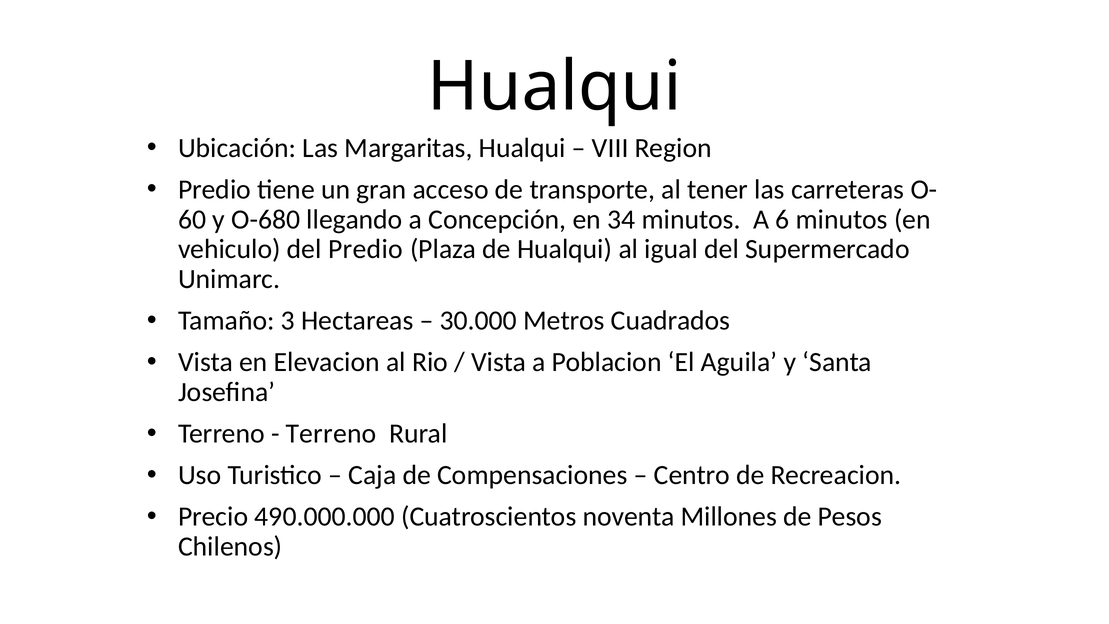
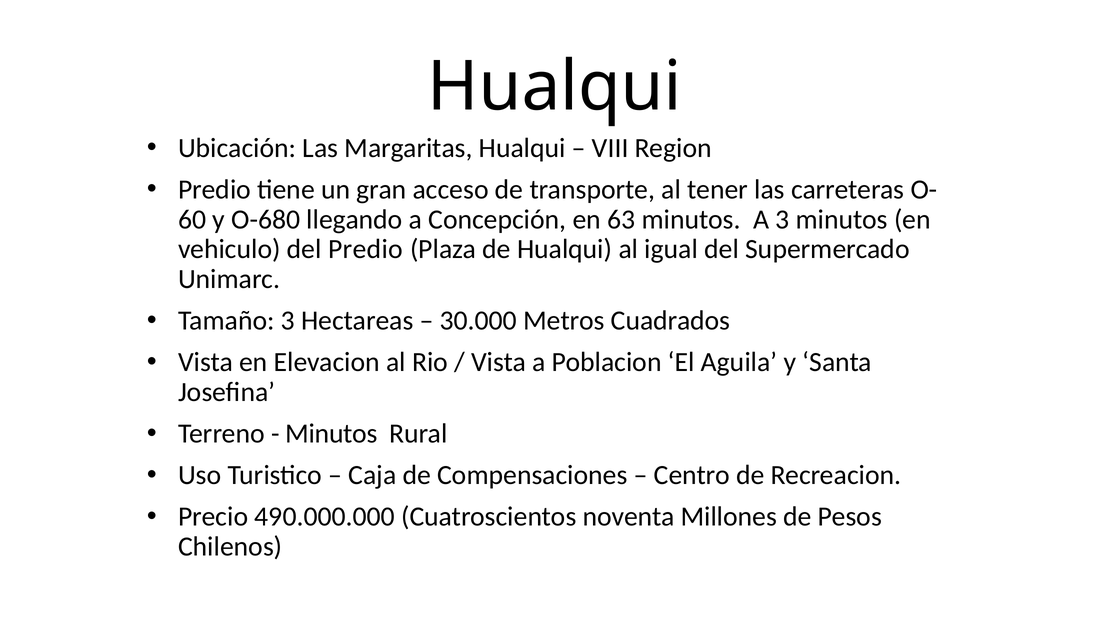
34: 34 -> 63
A 6: 6 -> 3
Terreno at (331, 434): Terreno -> Minutos
